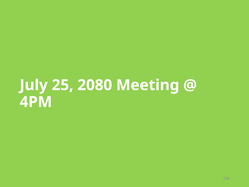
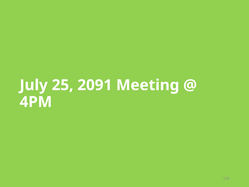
2080: 2080 -> 2091
